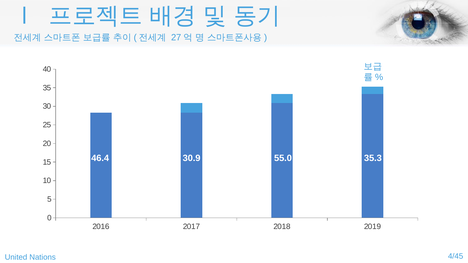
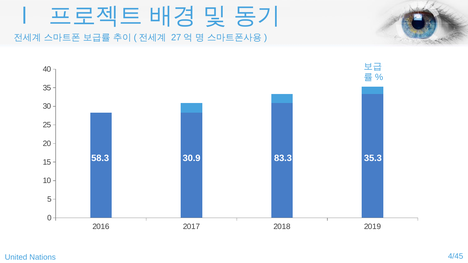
46.4: 46.4 -> 58.3
55.0: 55.0 -> 83.3
